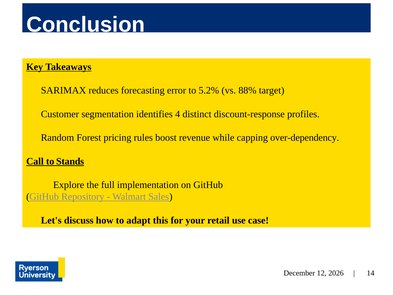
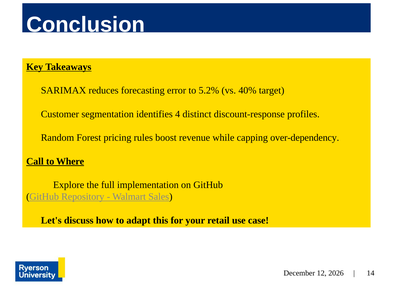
88%: 88% -> 40%
Stands: Stands -> Where
